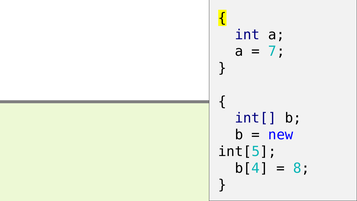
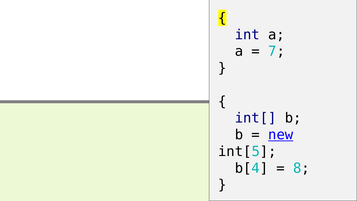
new underline: none -> present
